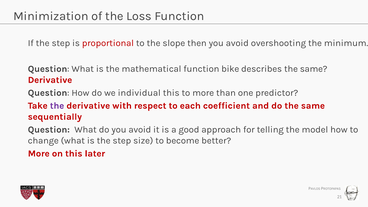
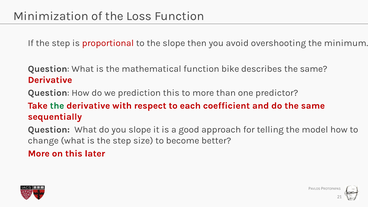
individual: individual -> prediction
the at (57, 106) colour: purple -> green
do you avoid: avoid -> slope
